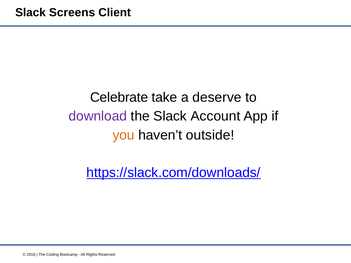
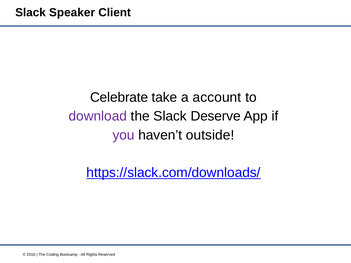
Screens: Screens -> Speaker
deserve: deserve -> account
Account: Account -> Deserve
you colour: orange -> purple
